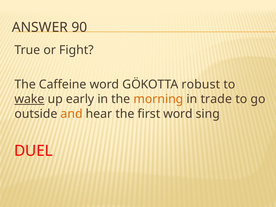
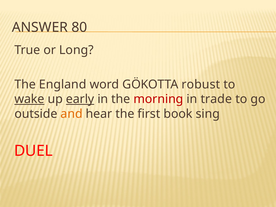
90: 90 -> 80
Fight: Fight -> Long
Caffeine: Caffeine -> England
early underline: none -> present
morning colour: orange -> red
first word: word -> book
